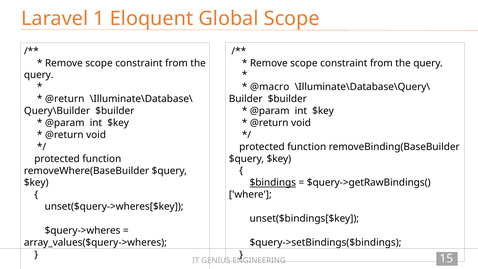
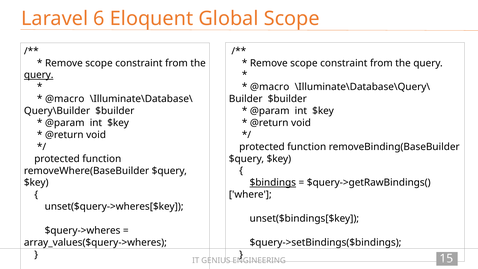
1: 1 -> 6
query at (39, 75) underline: none -> present
@return at (65, 99): @return -> @macro
